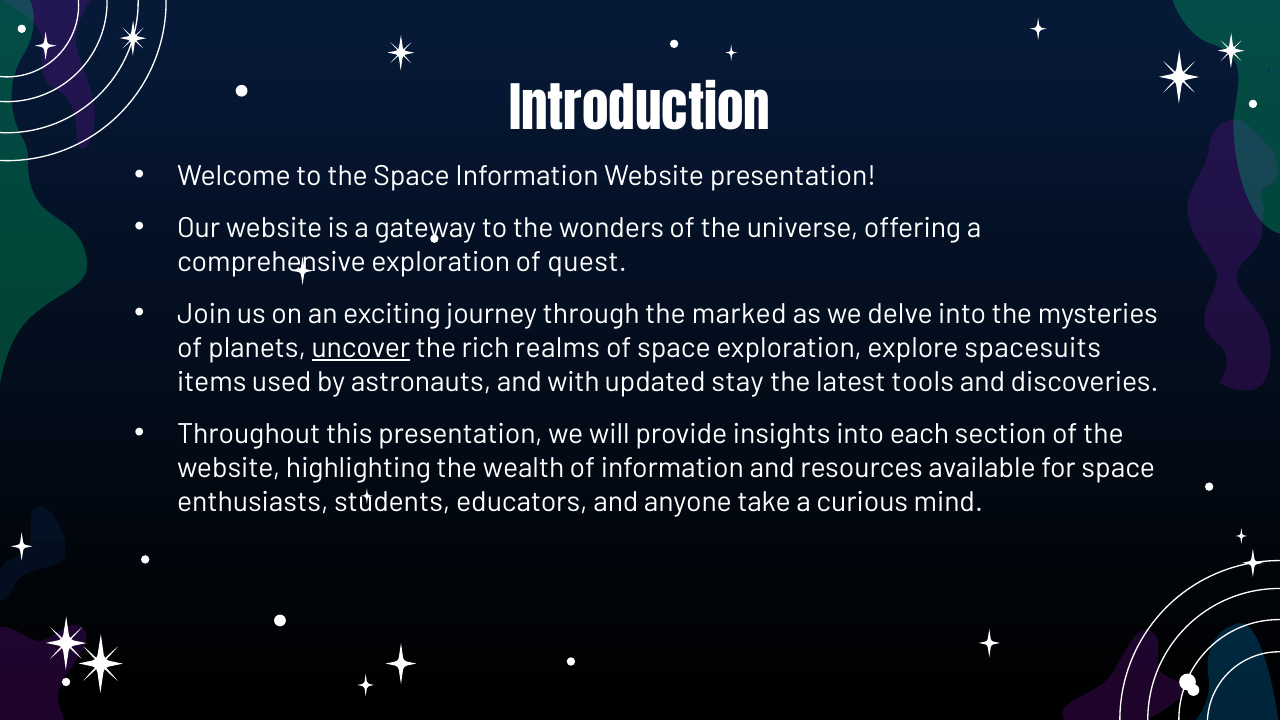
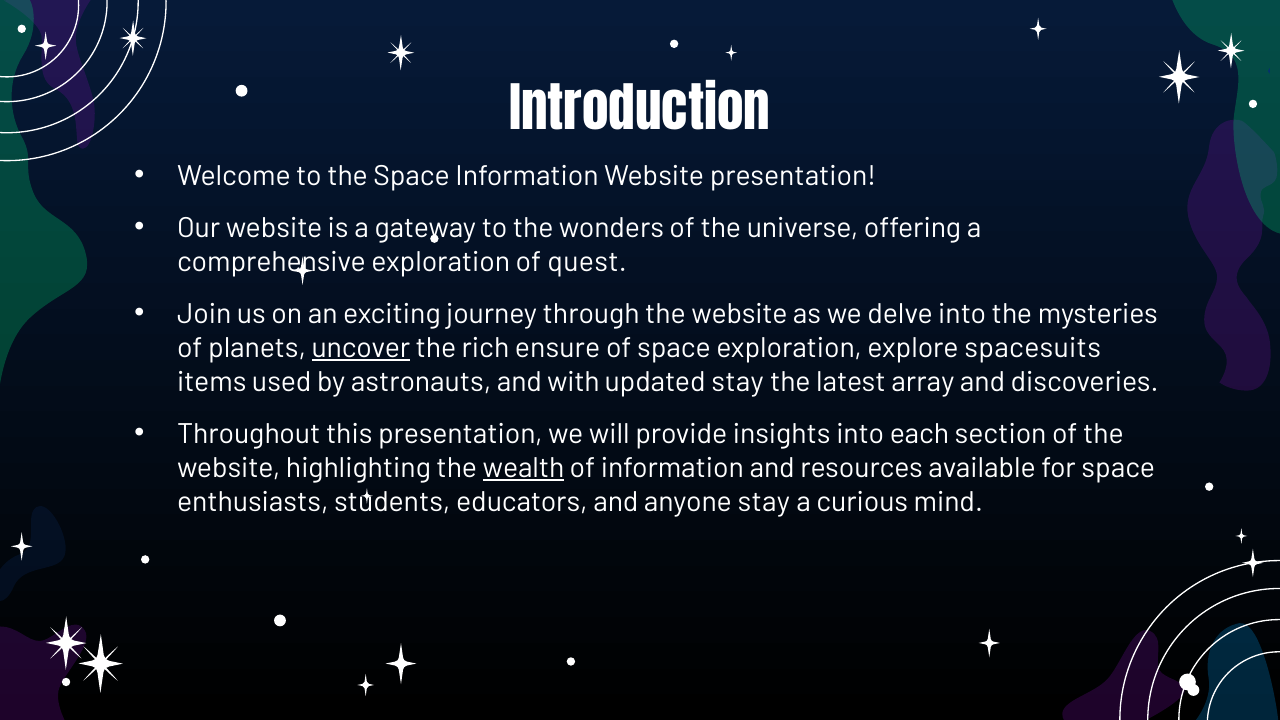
through the marked: marked -> website
realms: realms -> ensure
tools: tools -> array
wealth underline: none -> present
anyone take: take -> stay
